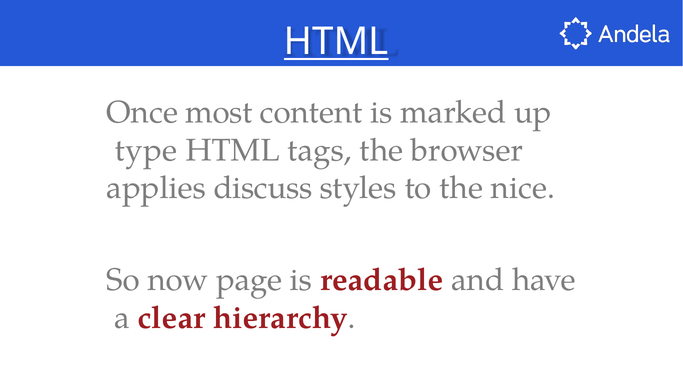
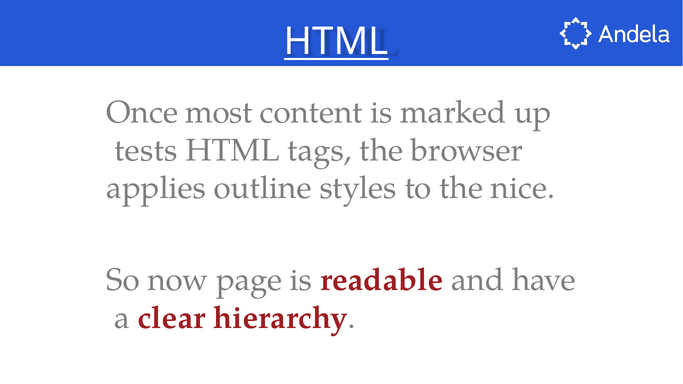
type: type -> tests
discuss: discuss -> outline
